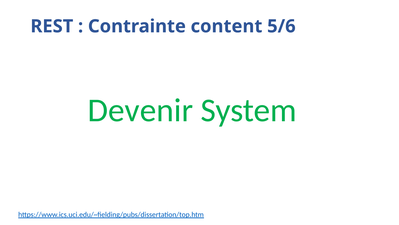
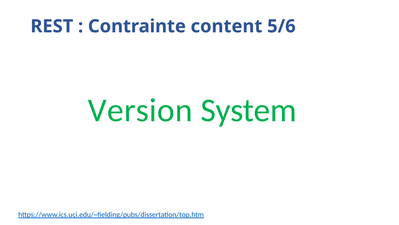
Devenir: Devenir -> Version
